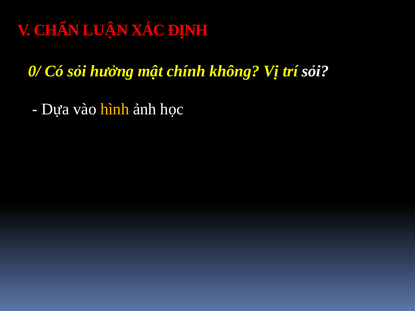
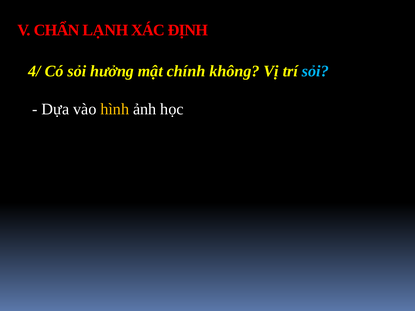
LUẬN: LUẬN -> LẠNH
0/: 0/ -> 4/
sỏi at (315, 71) colour: white -> light blue
